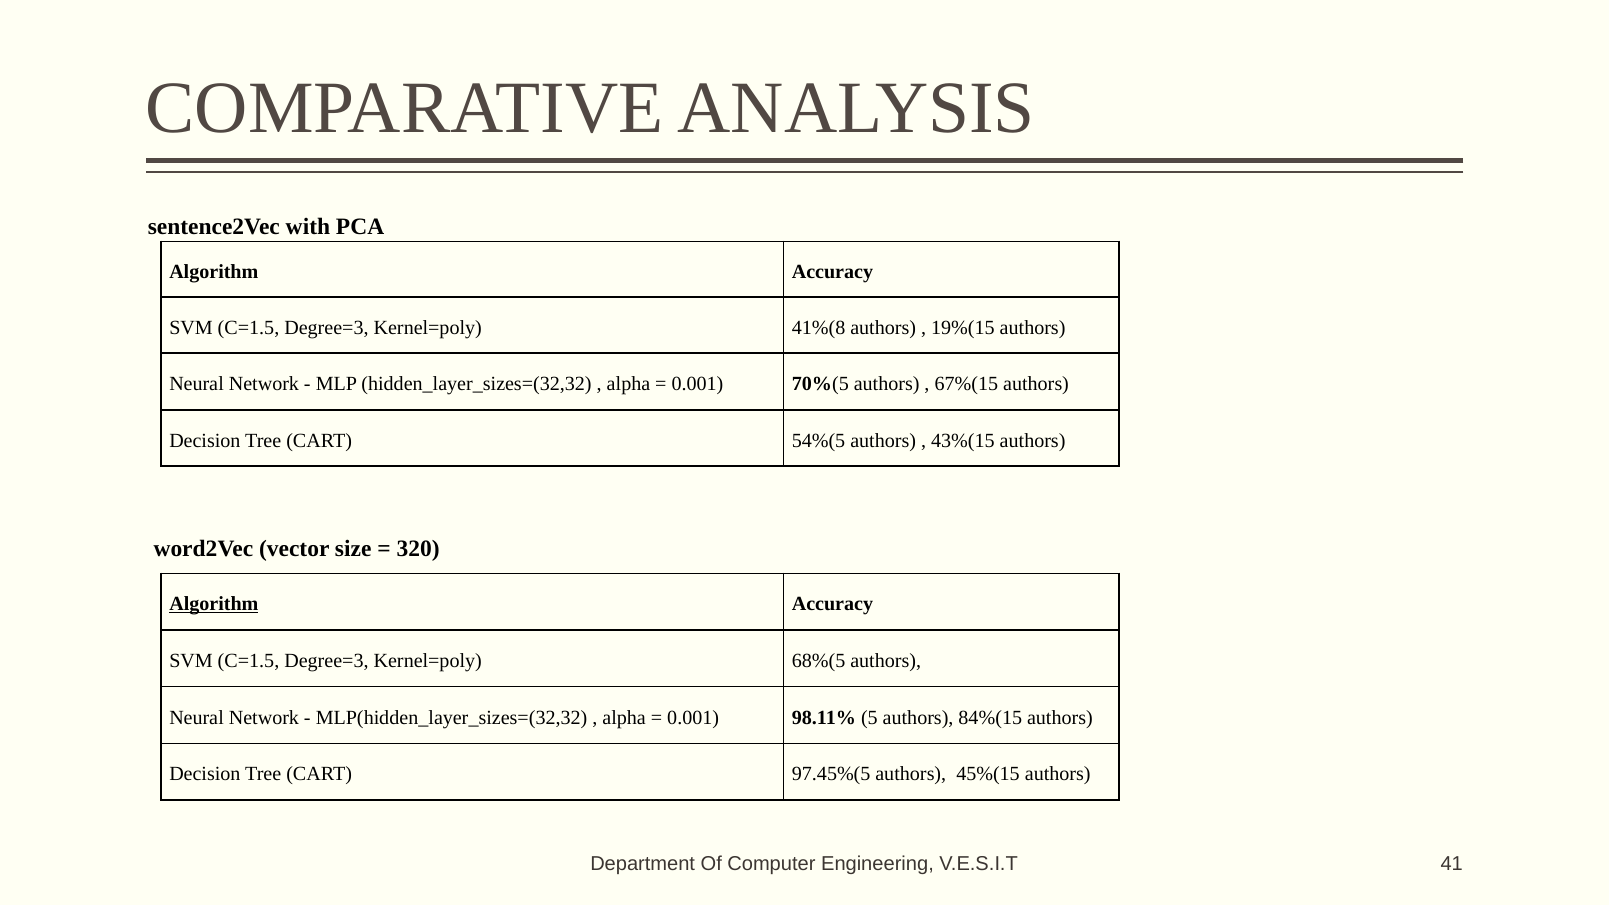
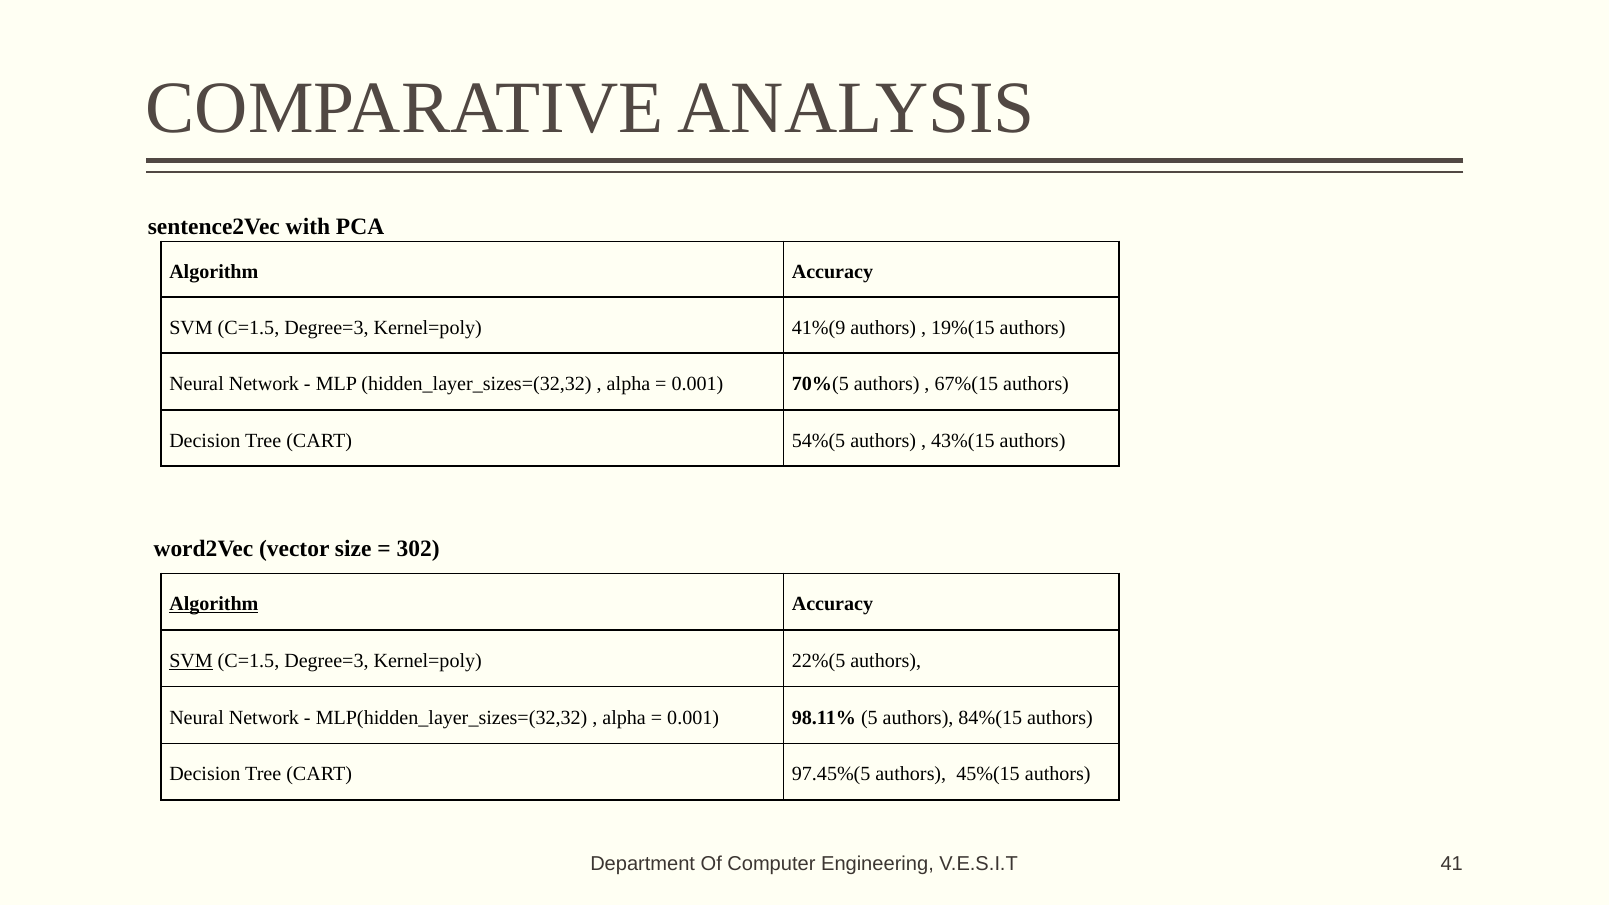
41%(8: 41%(8 -> 41%(9
320: 320 -> 302
SVM at (191, 661) underline: none -> present
68%(5: 68%(5 -> 22%(5
